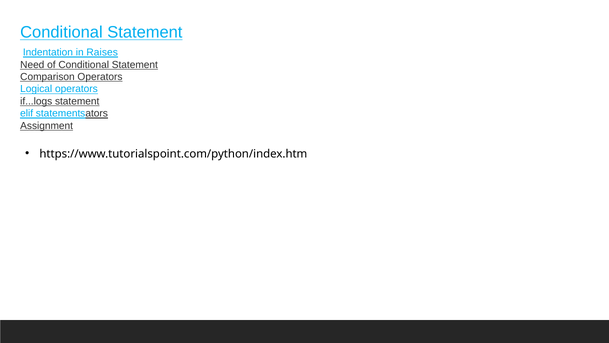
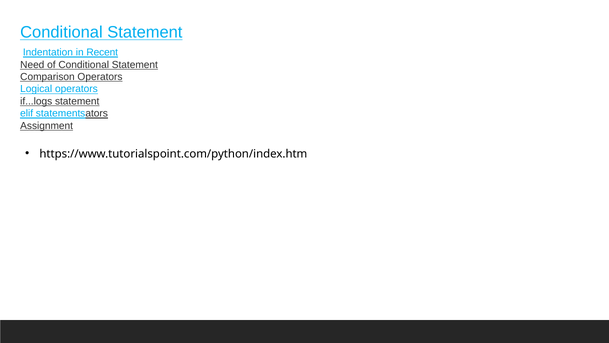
Raises: Raises -> Recent
